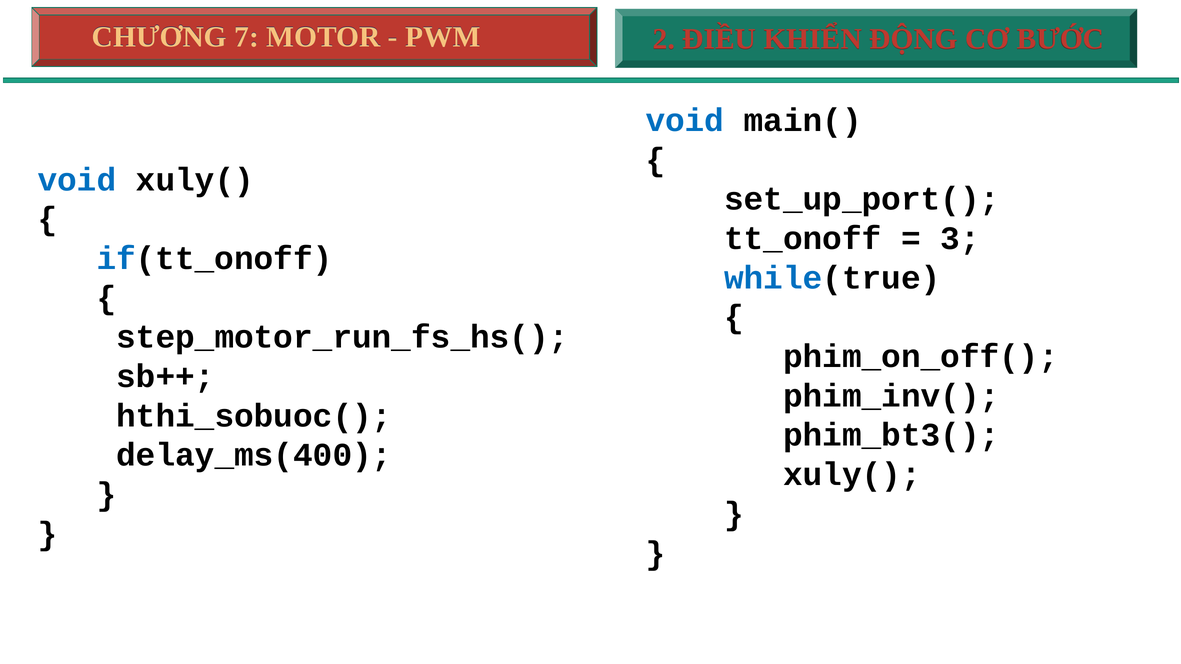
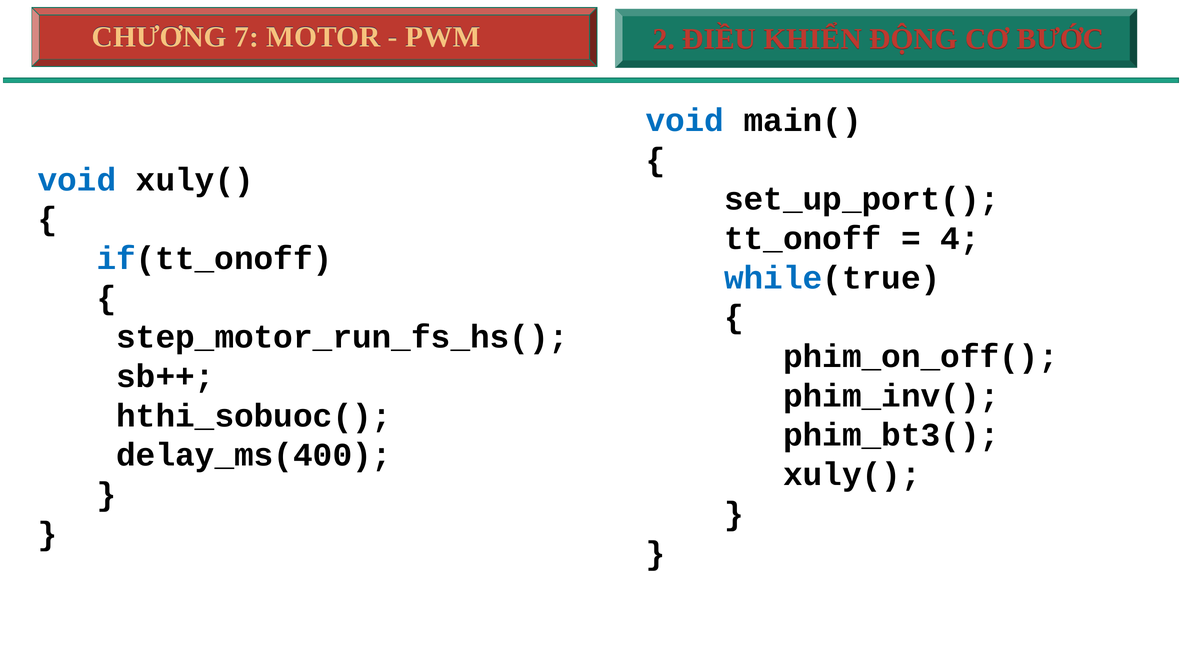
3: 3 -> 4
